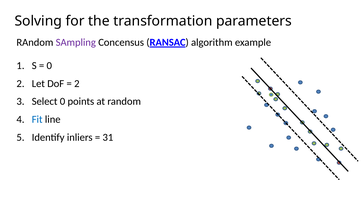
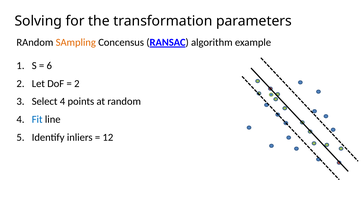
SAmpling colour: purple -> orange
0 at (49, 65): 0 -> 6
Select 0: 0 -> 4
31: 31 -> 12
